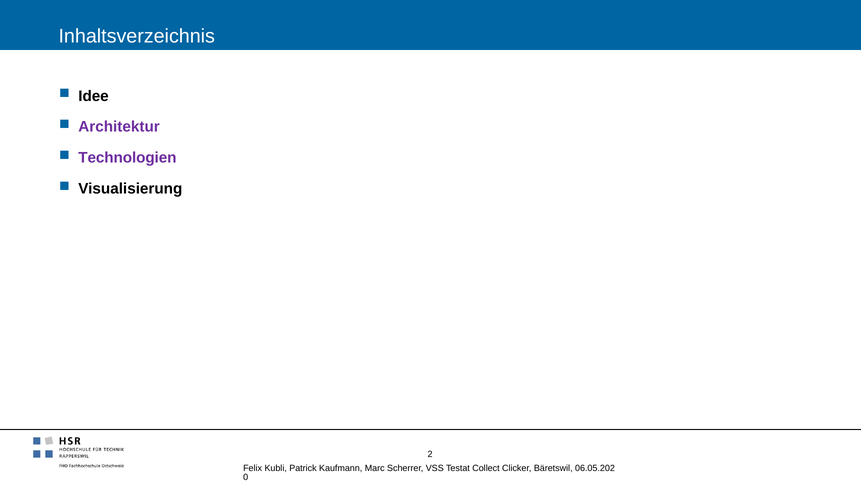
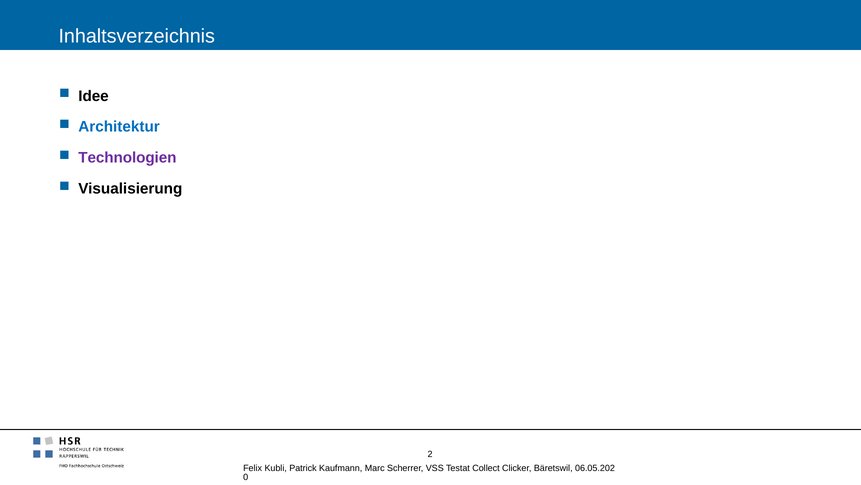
Architektur colour: purple -> blue
